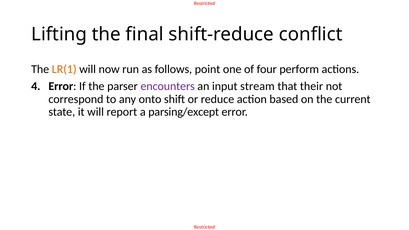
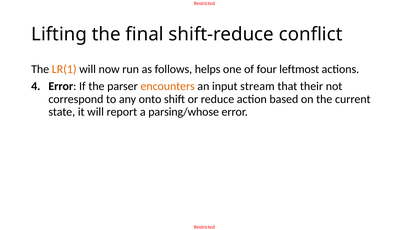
point: point -> helps
perform: perform -> leftmost
encounters colour: purple -> orange
parsing/except: parsing/except -> parsing/whose
